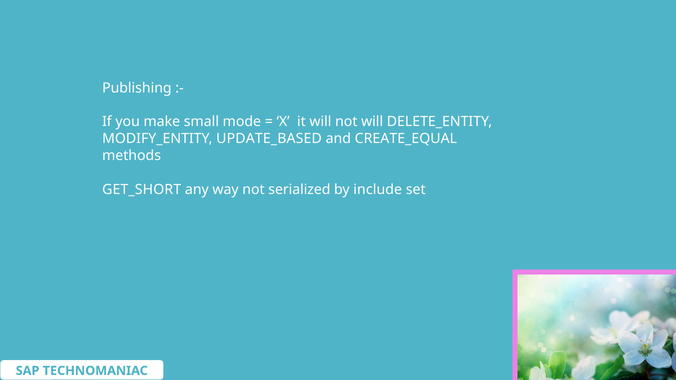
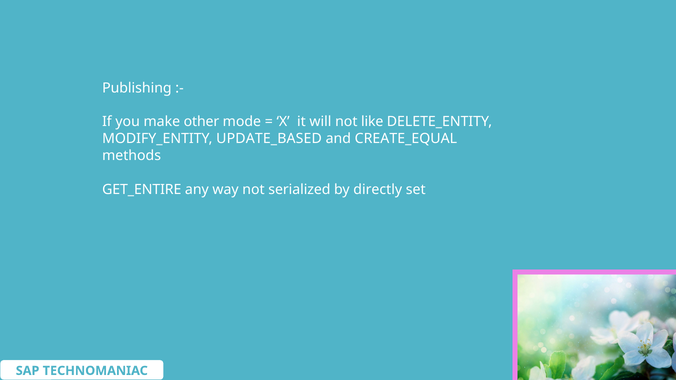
small: small -> other
not will: will -> like
GET_SHORT: GET_SHORT -> GET_ENTIRE
include: include -> directly
